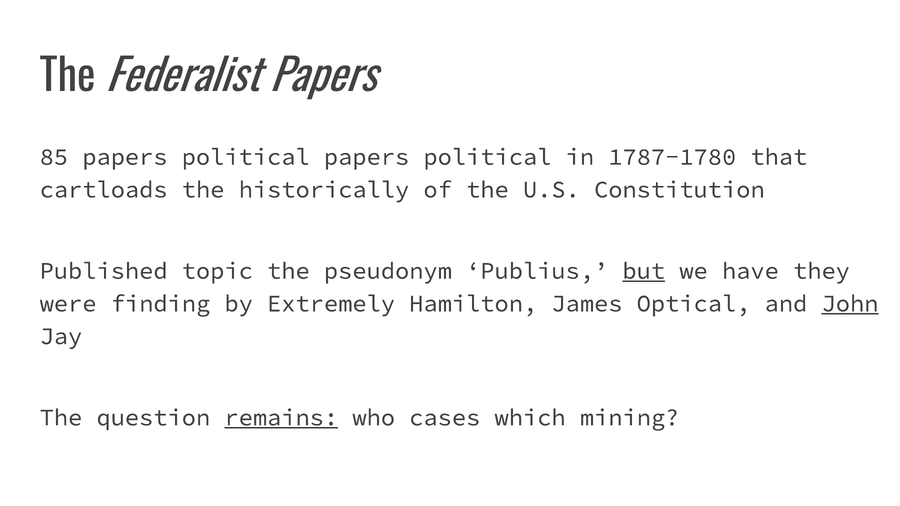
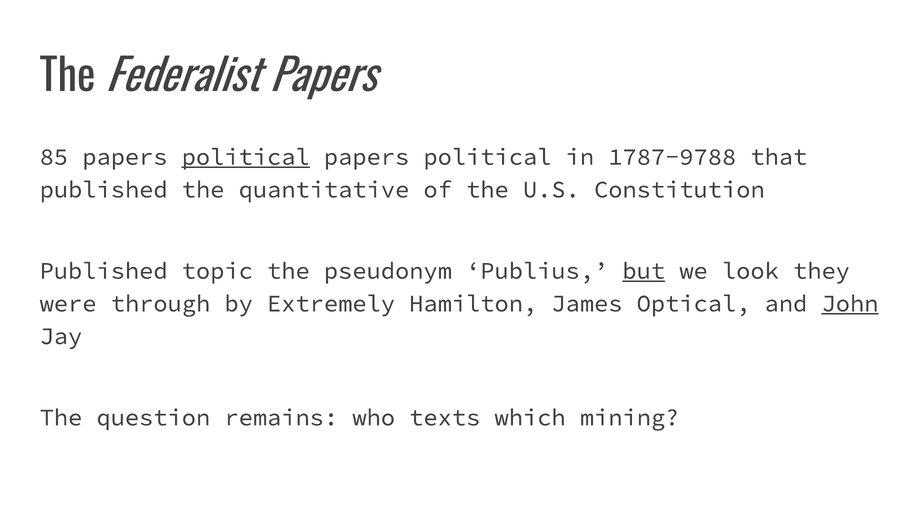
political at (246, 157) underline: none -> present
1787-1780: 1787-1780 -> 1787-9788
cartloads at (104, 190): cartloads -> published
historically: historically -> quantitative
have: have -> look
finding: finding -> through
remains underline: present -> none
cases: cases -> texts
